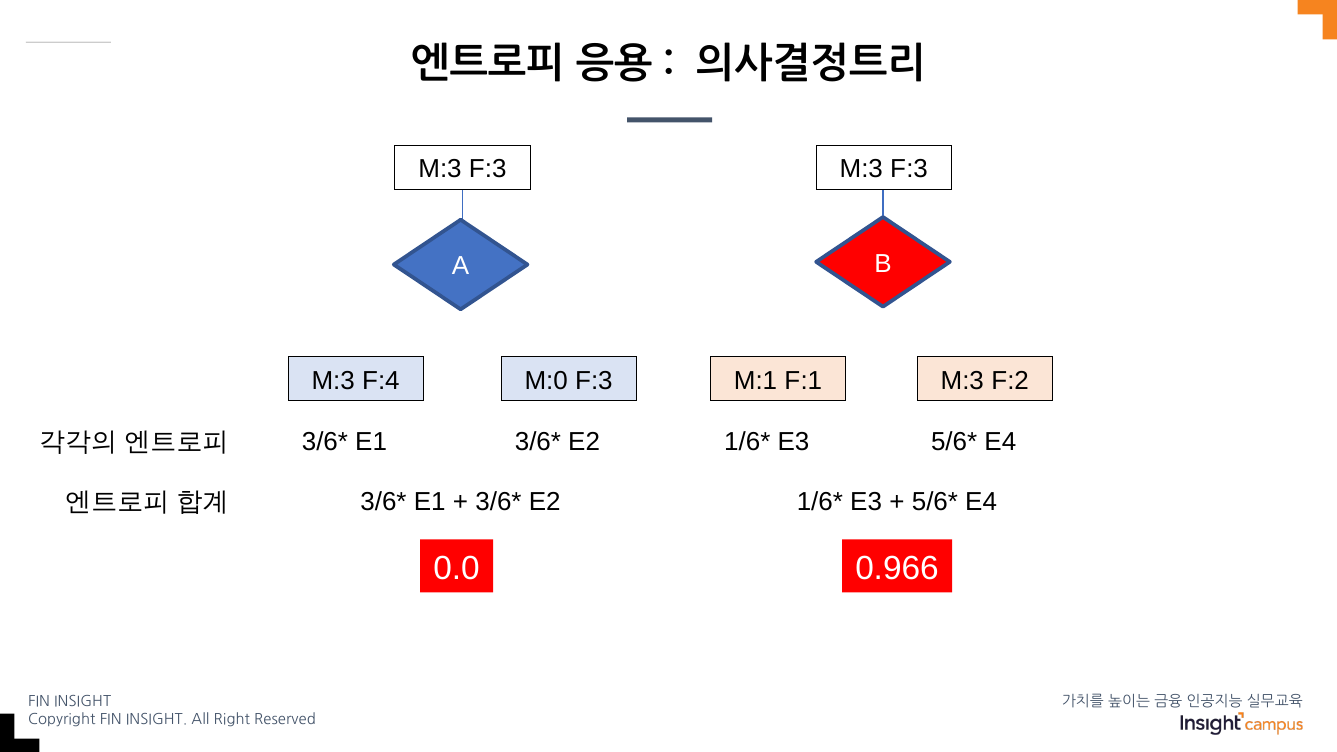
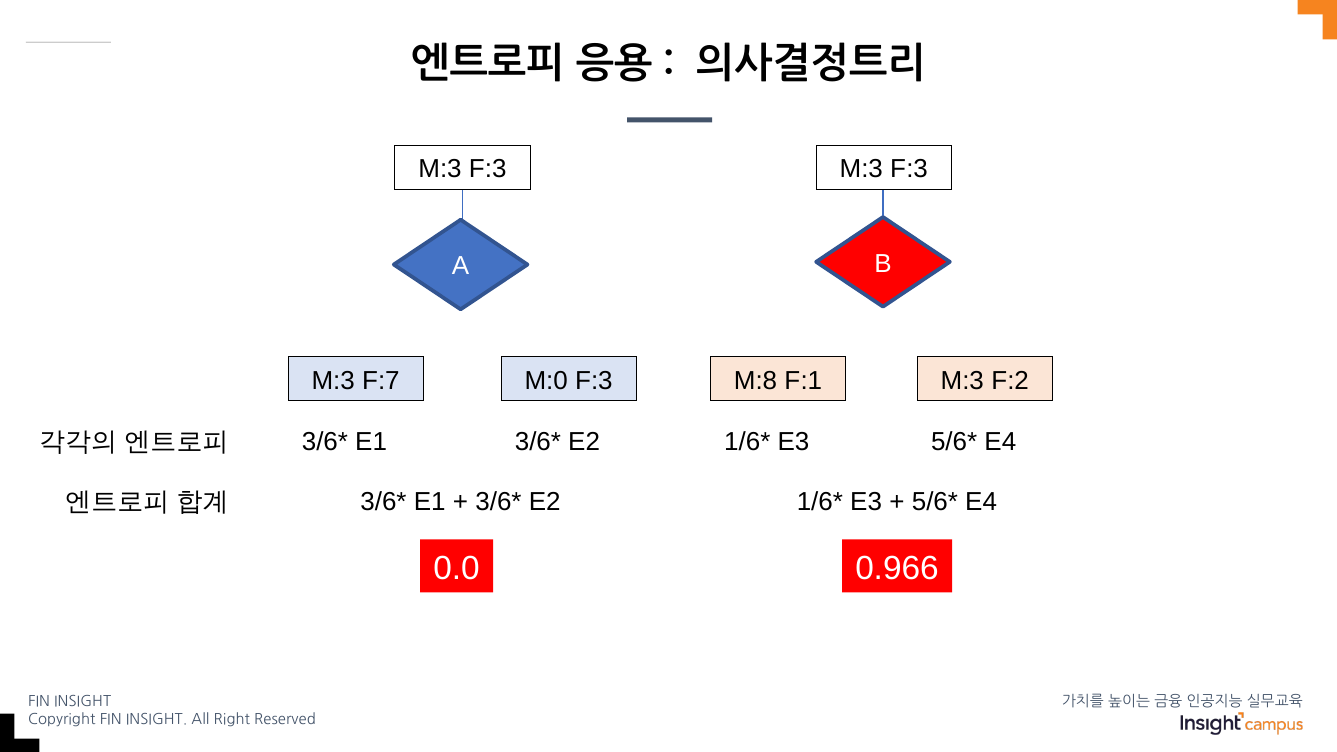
F:4: F:4 -> F:7
M:1: M:1 -> M:8
